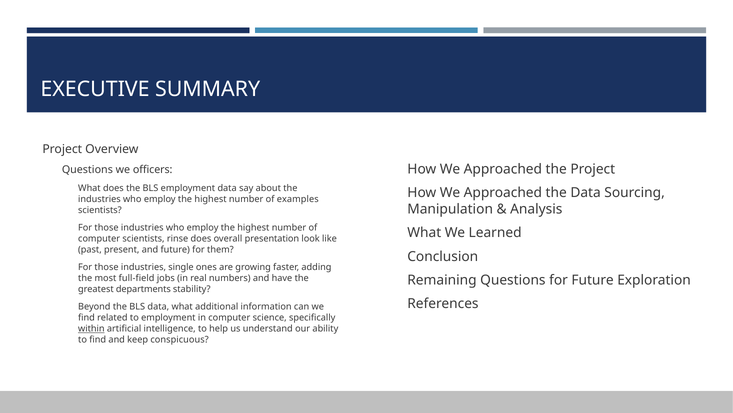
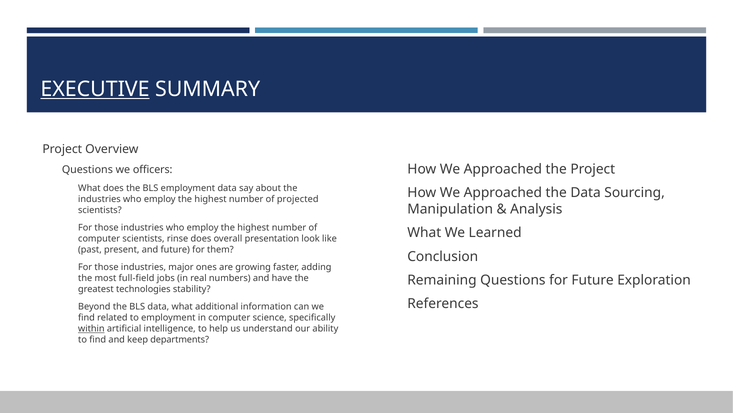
EXECUTIVE underline: none -> present
examples: examples -> projected
single: single -> major
departments: departments -> technologies
conspicuous: conspicuous -> departments
